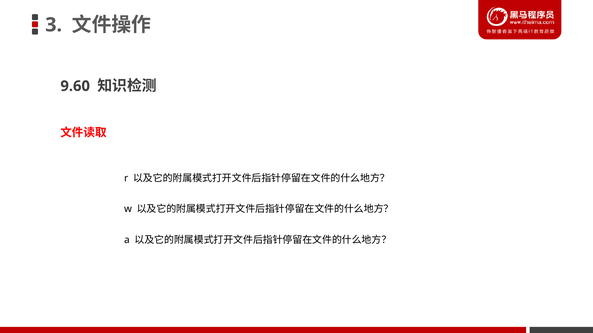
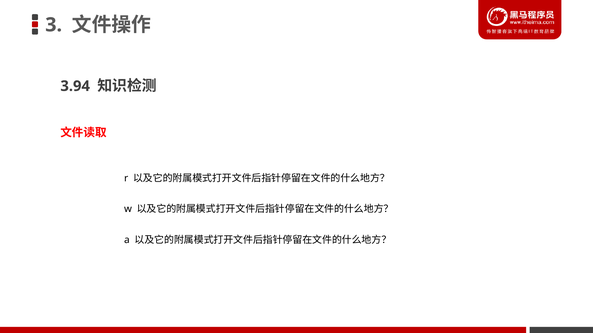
9.60: 9.60 -> 3.94
